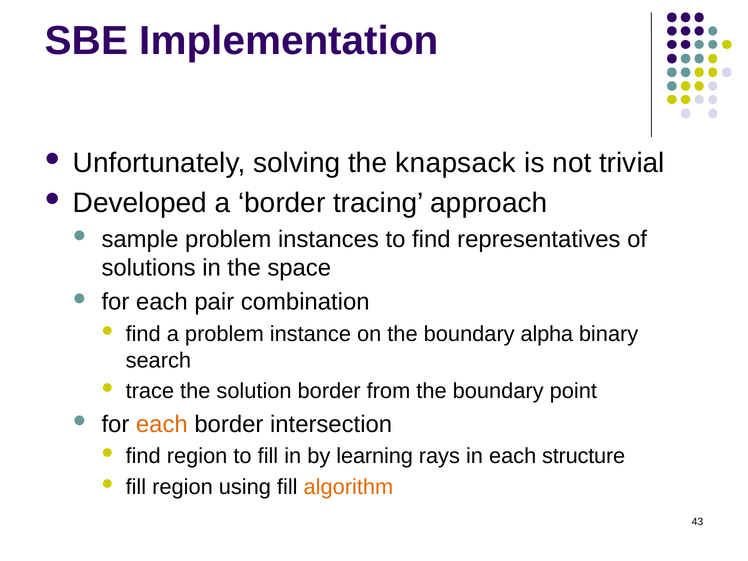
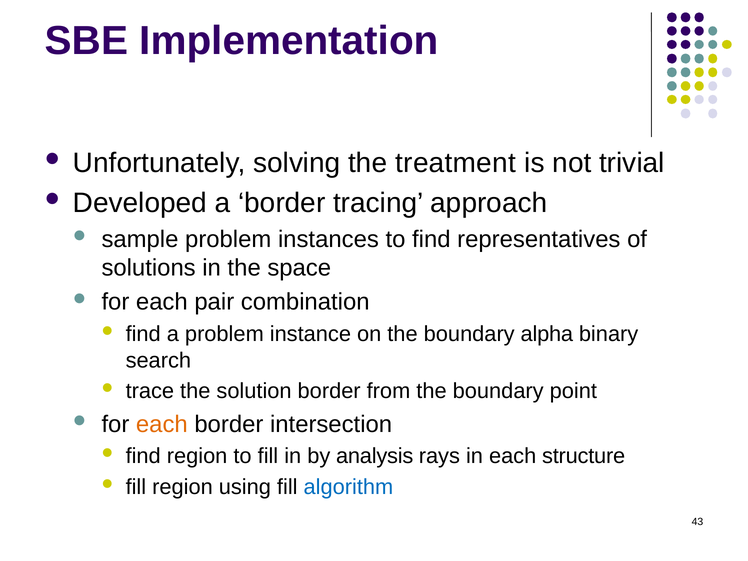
knapsack: knapsack -> treatment
learning: learning -> analysis
algorithm colour: orange -> blue
